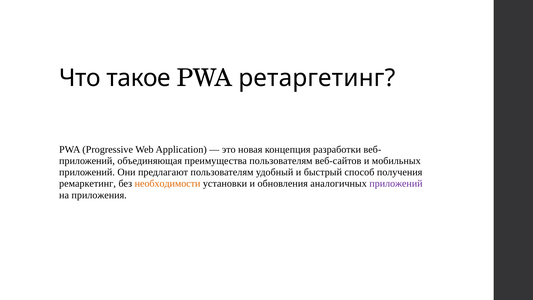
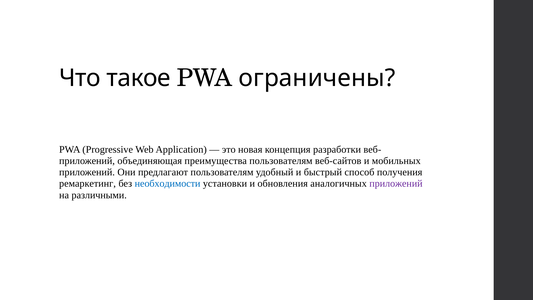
ретаргетинг: ретаргетинг -> ограничены
необходимости colour: orange -> blue
приложения: приложения -> различными
